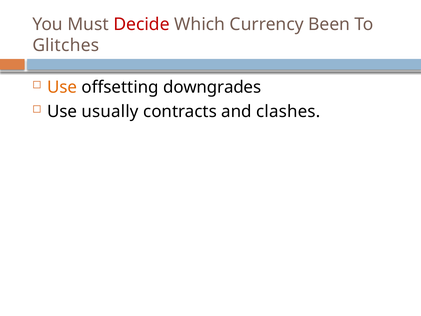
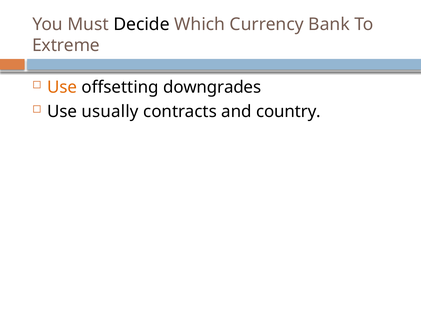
Decide colour: red -> black
Been: Been -> Bank
Glitches: Glitches -> Extreme
clashes: clashes -> country
